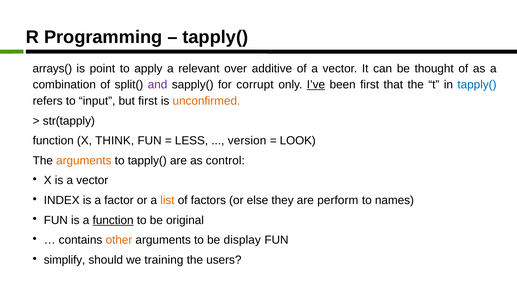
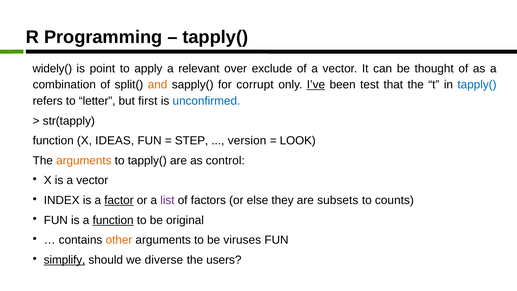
arrays(: arrays( -> widely(
additive: additive -> exclude
and colour: purple -> orange
been ﬁrst: ﬁrst -> test
input: input -> letter
unconfirmed colour: orange -> blue
THINK: THINK -> IDEAS
LESS: LESS -> STEP
factor underline: none -> present
list colour: orange -> purple
perform: perform -> subsets
names: names -> counts
display: display -> viruses
simplify underline: none -> present
training: training -> diverse
